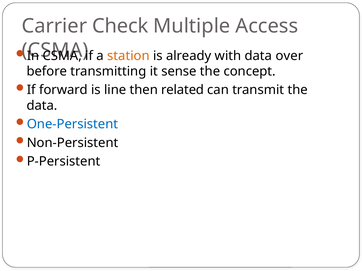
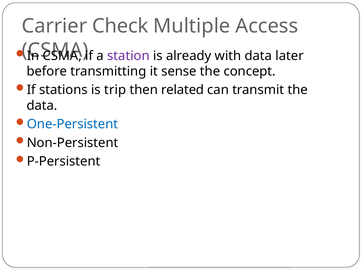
station colour: orange -> purple
over: over -> later
forward: forward -> stations
line: line -> trip
